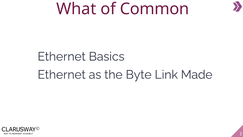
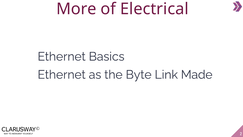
What: What -> More
Common: Common -> Electrical
